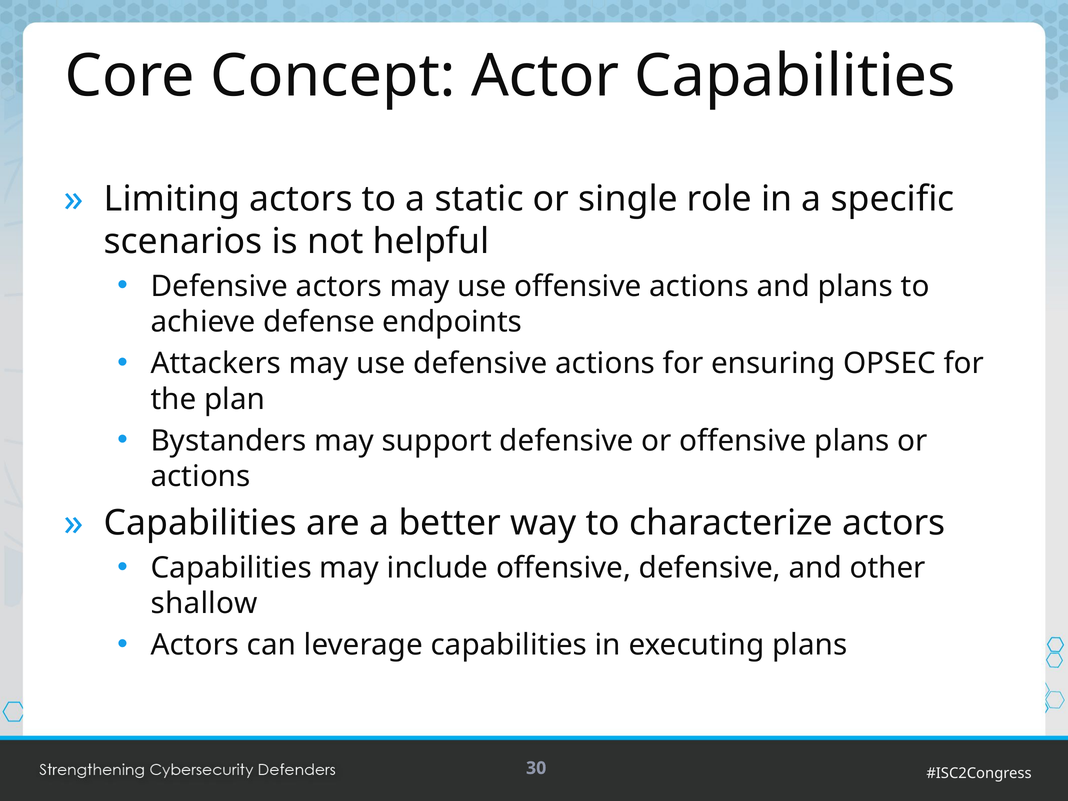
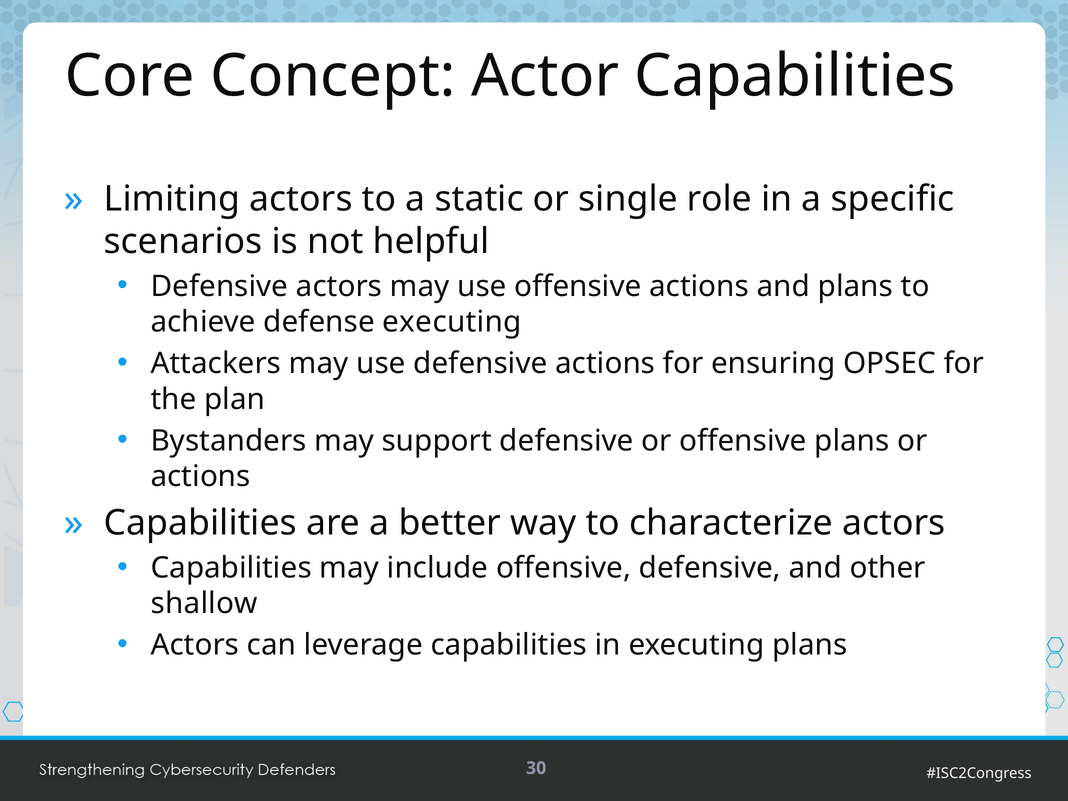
defense endpoints: endpoints -> executing
